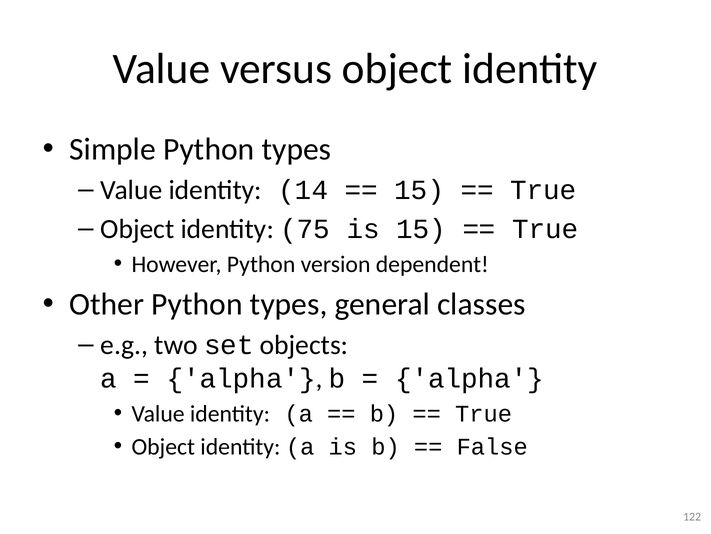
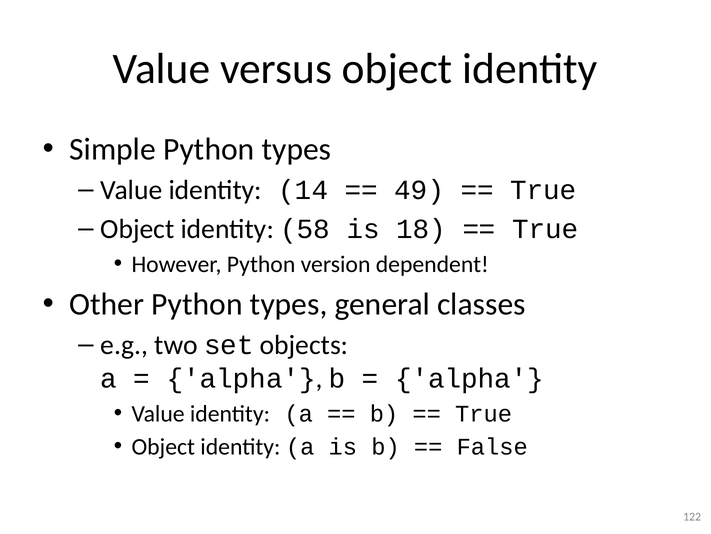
15 at (419, 190): 15 -> 49
75: 75 -> 58
is 15: 15 -> 18
